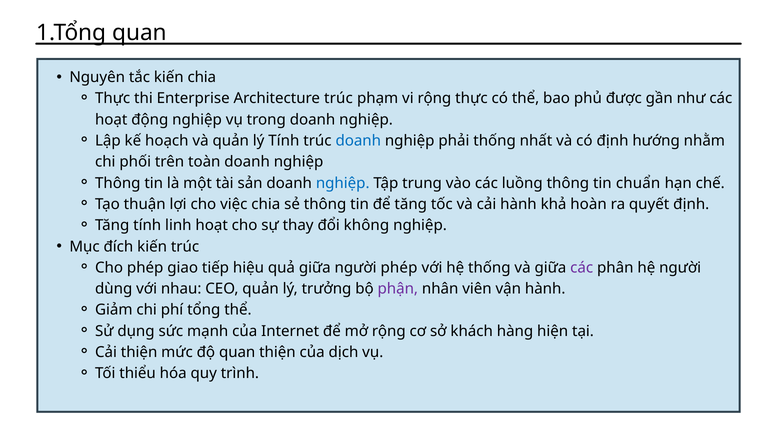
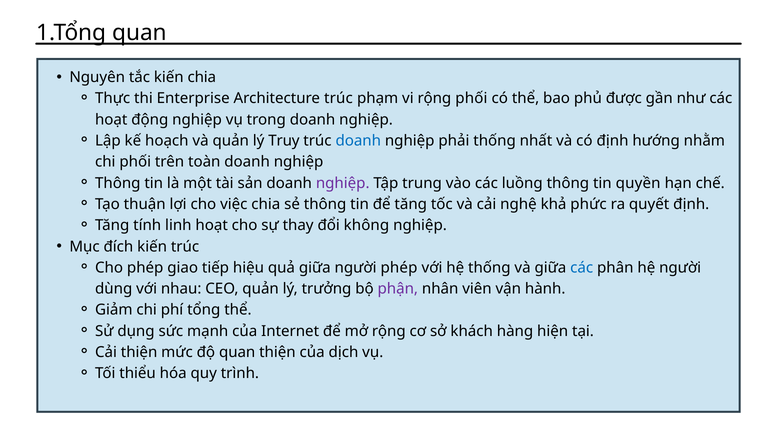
rộng thực: thực -> phối
lý Tính: Tính -> Truy
nghiệp at (343, 183) colour: blue -> purple
chuẩn: chuẩn -> quyền
cải hành: hành -> nghệ
hoàn: hoàn -> phức
các at (582, 268) colour: purple -> blue
